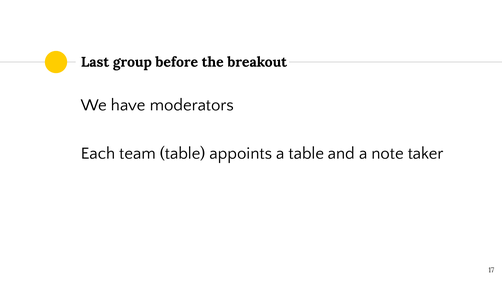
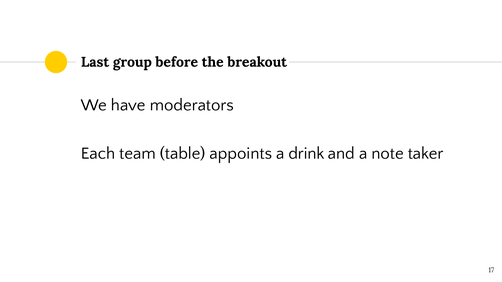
a table: table -> drink
